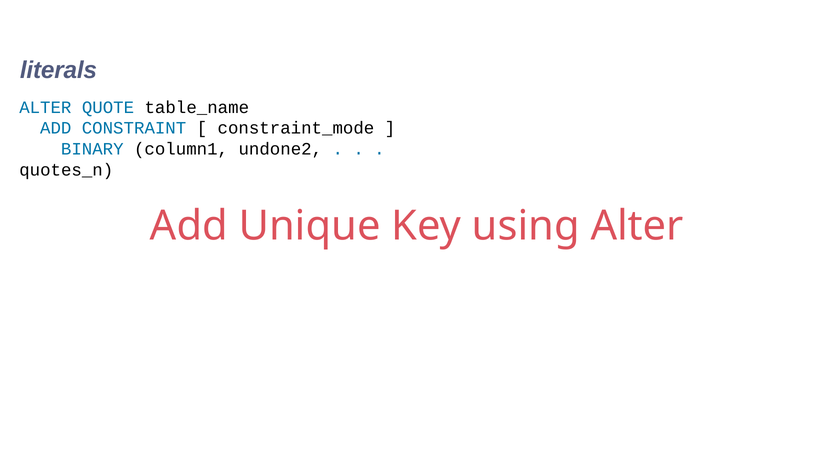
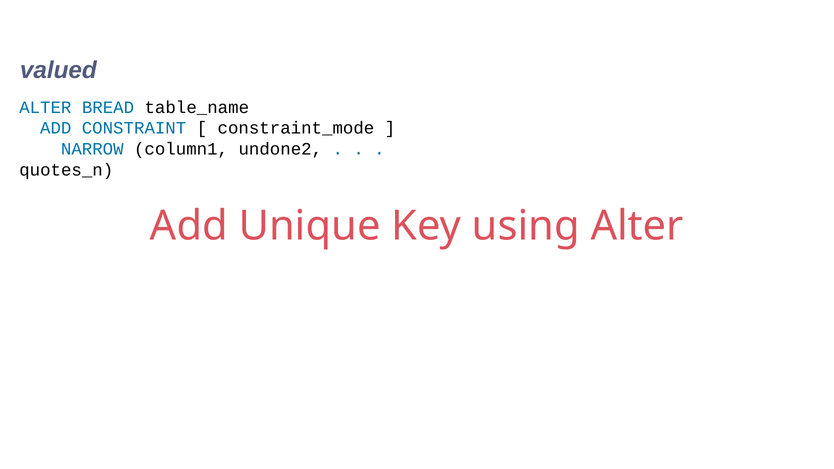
literals: literals -> valued
QUOTE: QUOTE -> BREAD
BINARY: BINARY -> NARROW
